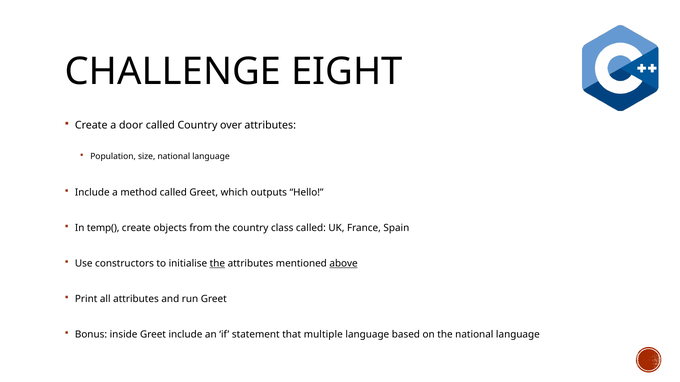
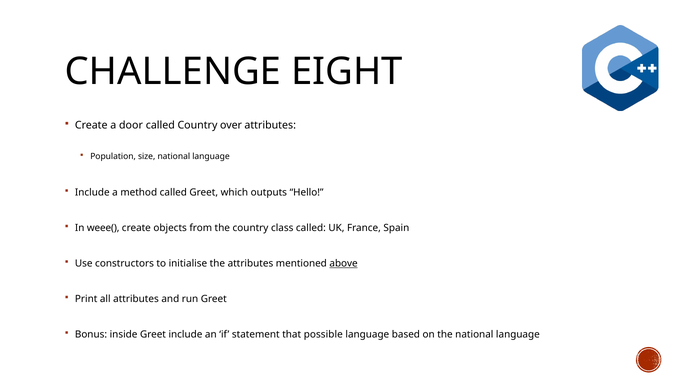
temp(: temp( -> weee(
the at (217, 264) underline: present -> none
multiple: multiple -> possible
